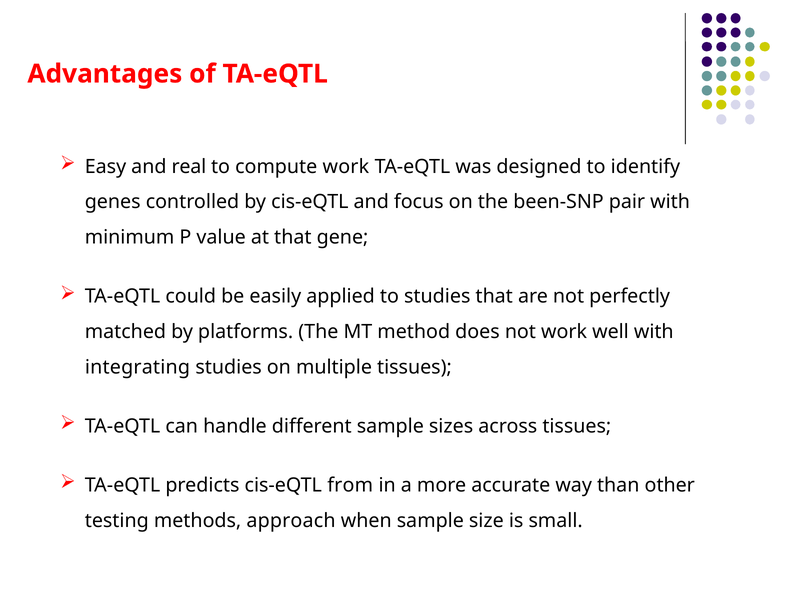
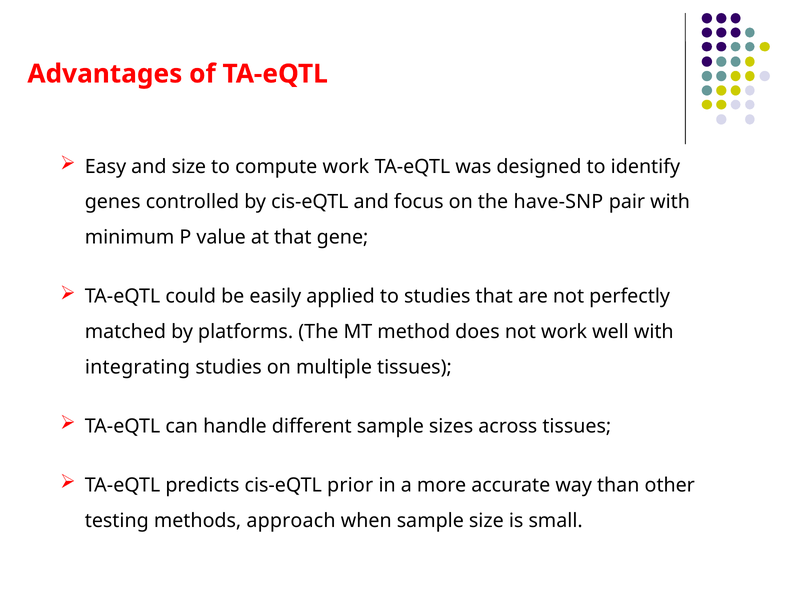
and real: real -> size
been-SNP: been-SNP -> have-SNP
from: from -> prior
